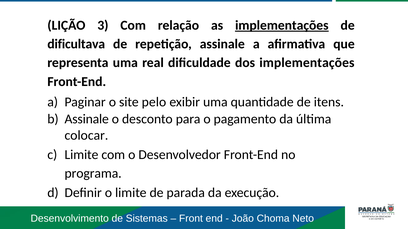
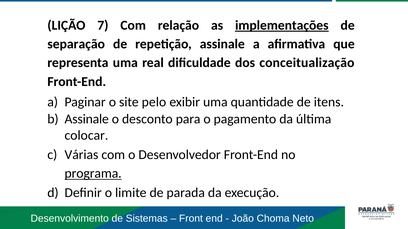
3: 3 -> 7
dificultava: dificultava -> separação
dos implementações: implementações -> conceitualização
Limite at (81, 155): Limite -> Várias
programa underline: none -> present
